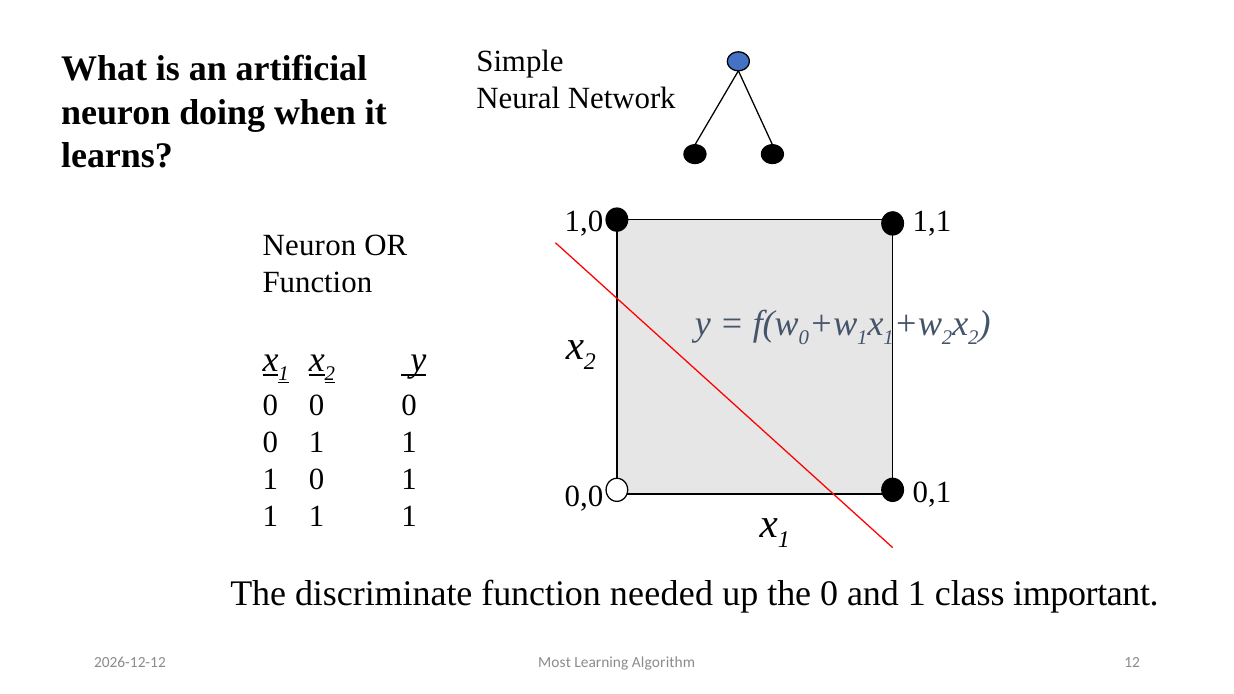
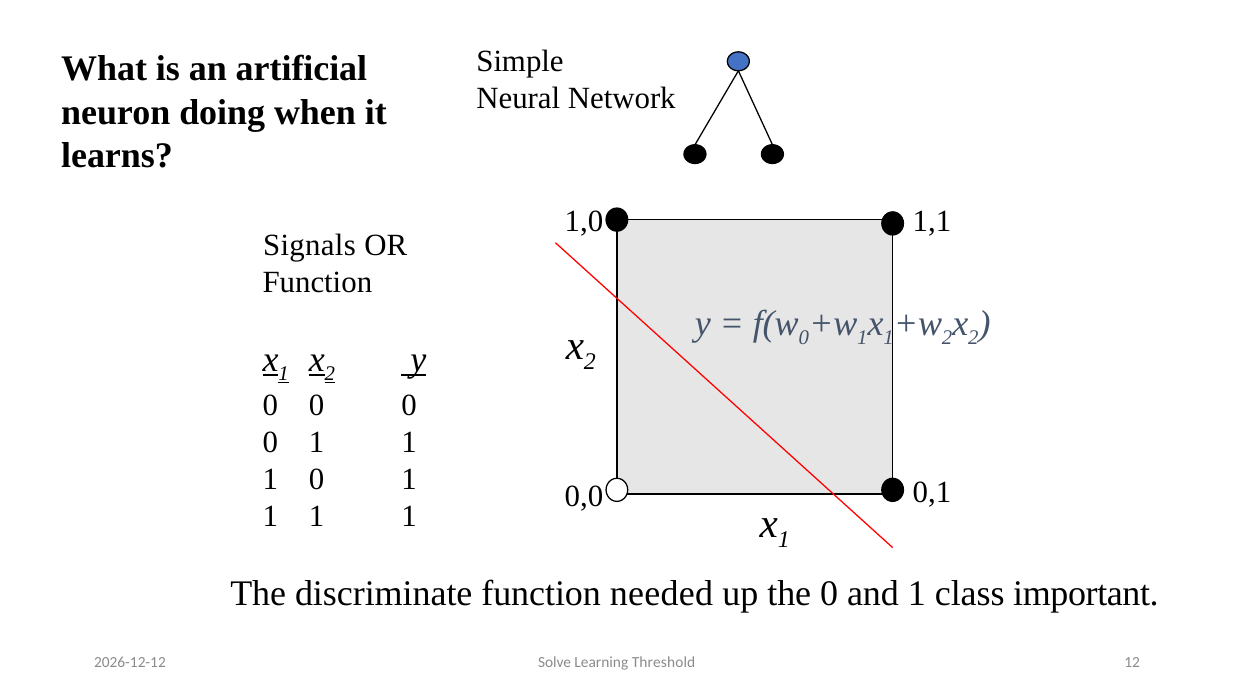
Neuron at (309, 245): Neuron -> Signals
Most: Most -> Solve
Algorithm: Algorithm -> Threshold
